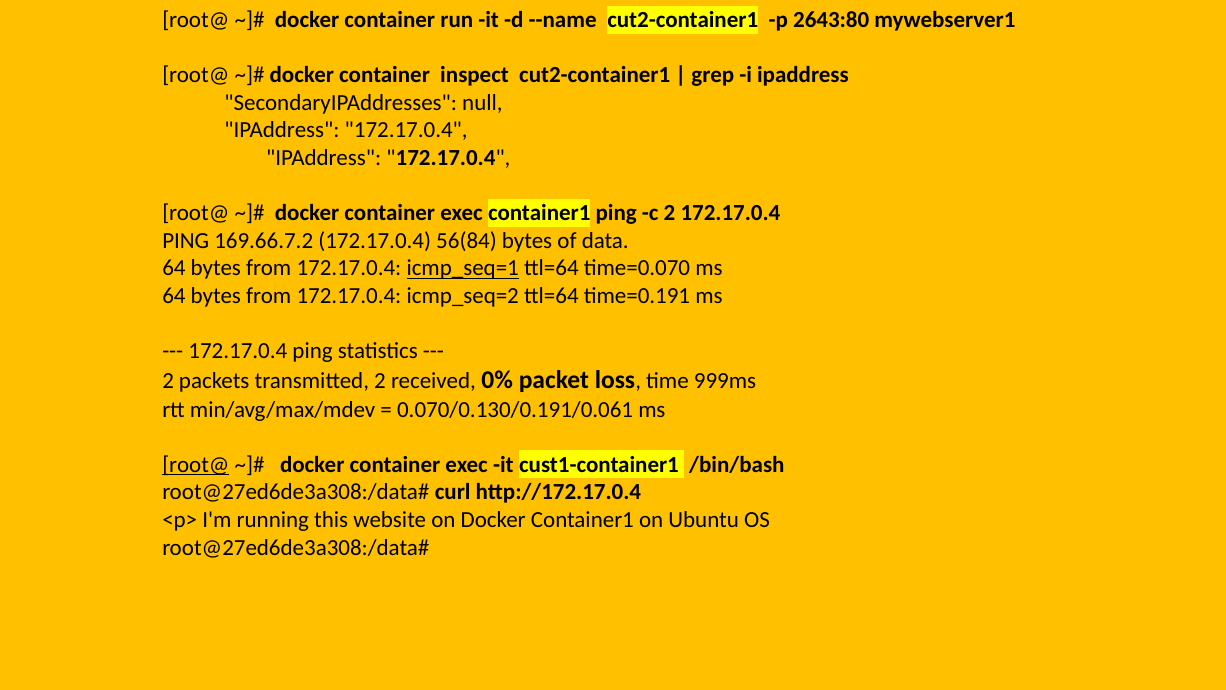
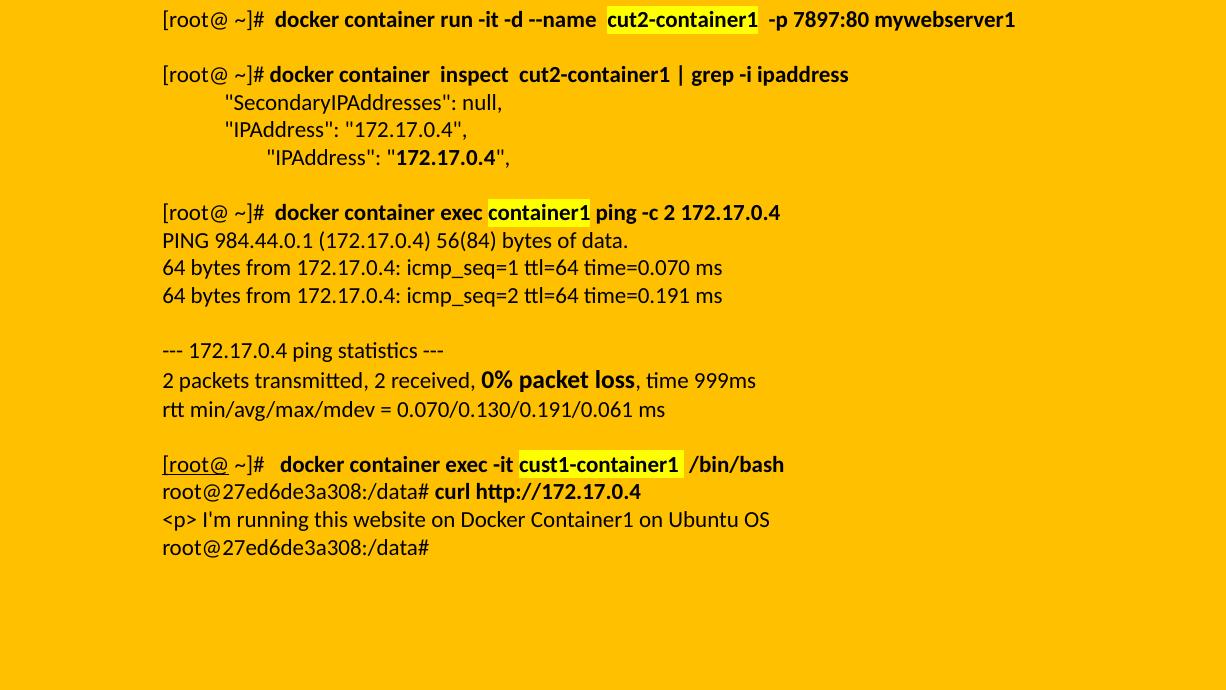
2643:80: 2643:80 -> 7897:80
169.66.7.2: 169.66.7.2 -> 984.44.0.1
icmp_seq=1 underline: present -> none
